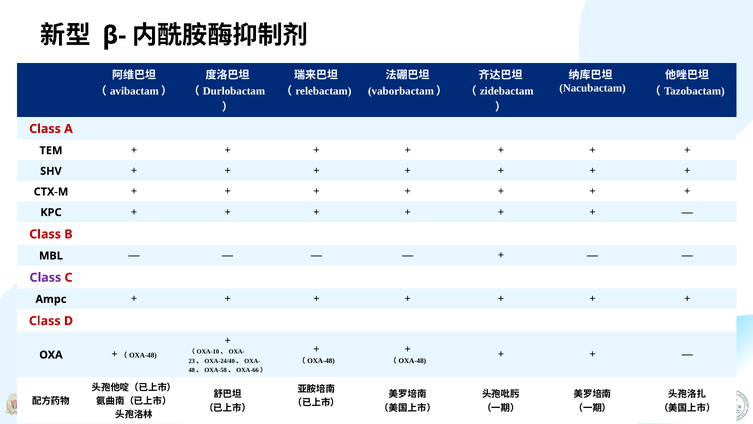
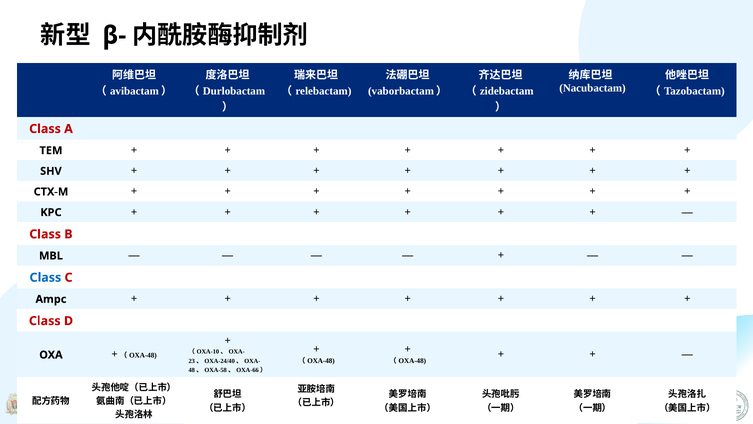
Class at (45, 277) colour: purple -> blue
